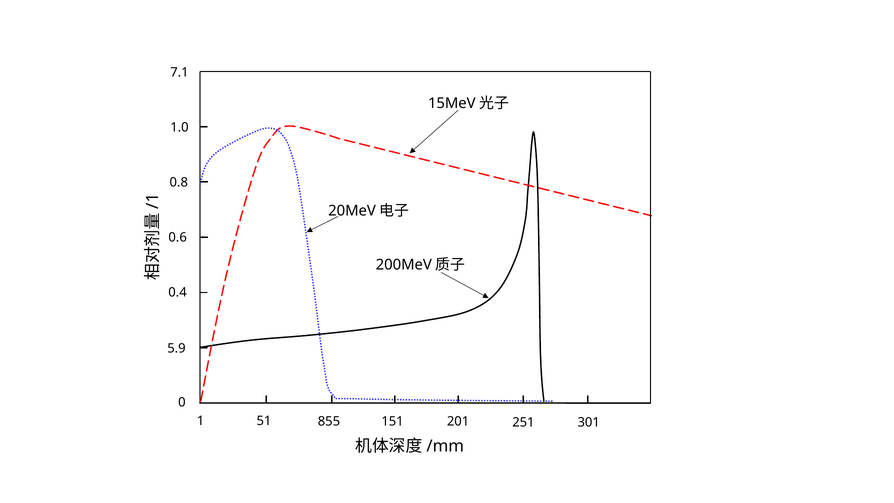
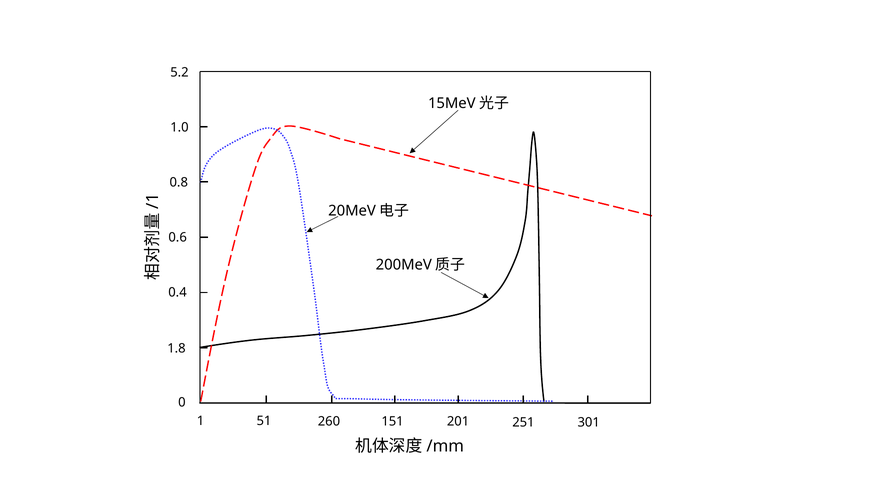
7.1: 7.1 -> 5.2
5.9: 5.9 -> 1.8
855: 855 -> 260
